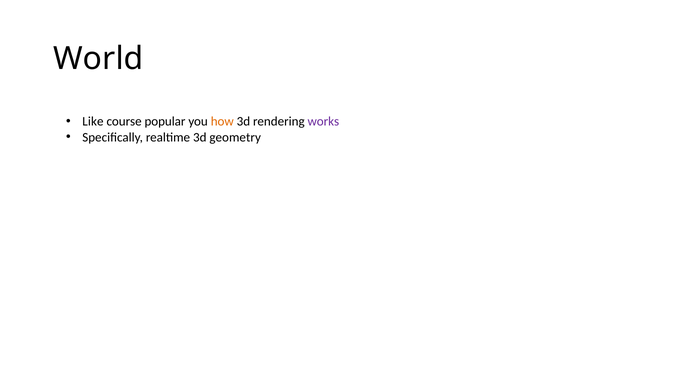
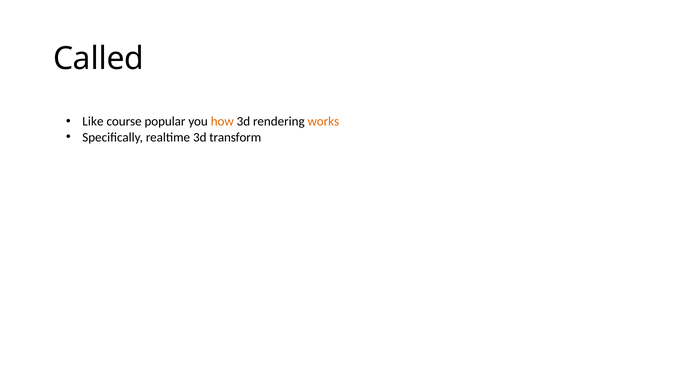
World: World -> Called
works colour: purple -> orange
geometry: geometry -> transform
